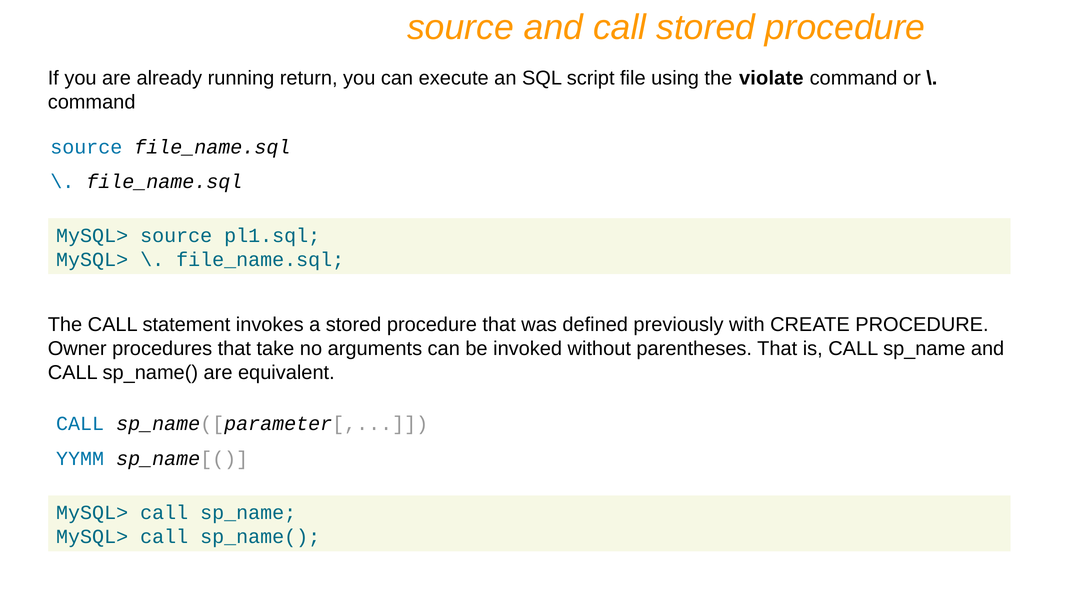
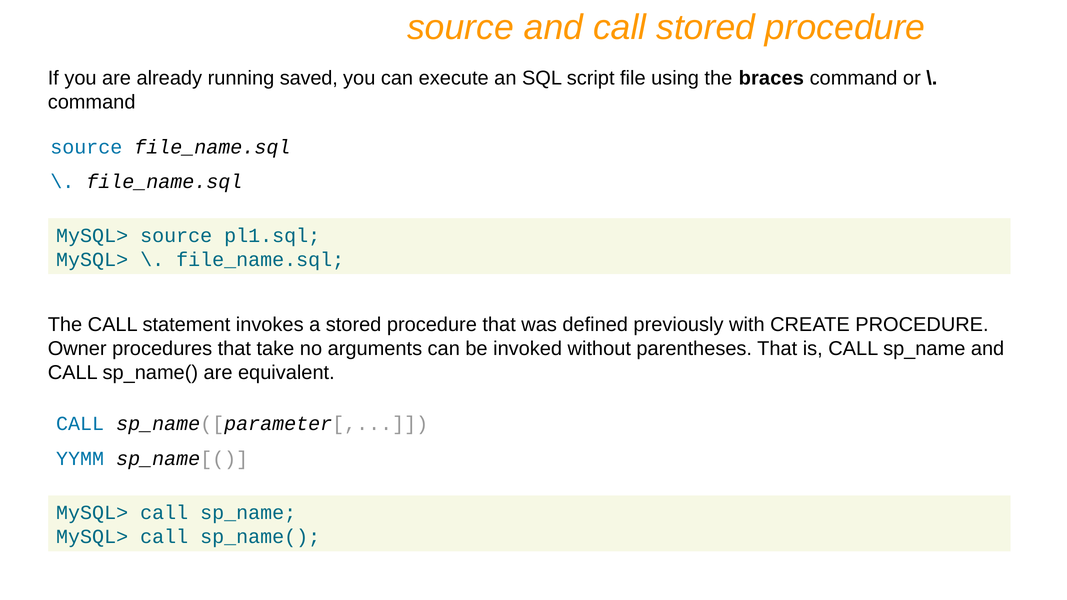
return: return -> saved
violate: violate -> braces
